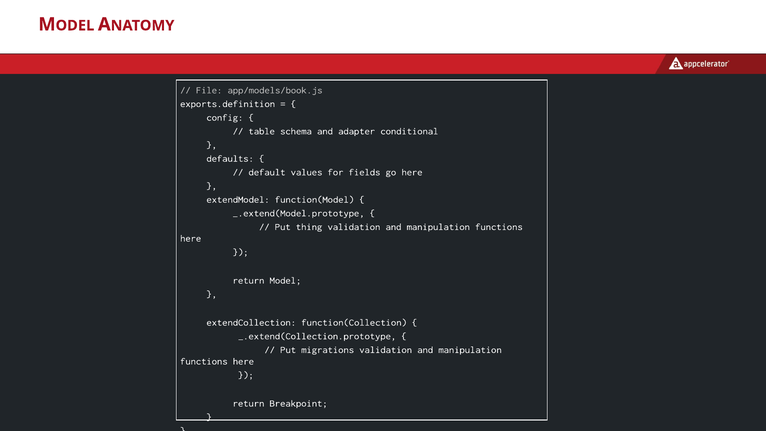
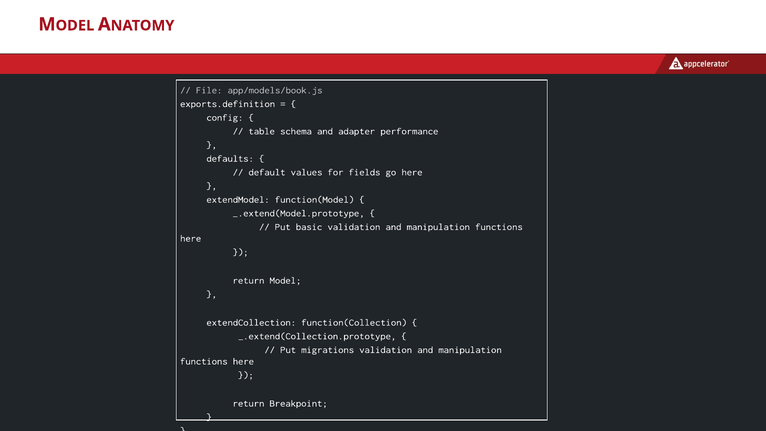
conditional: conditional -> performance
thing: thing -> basic
